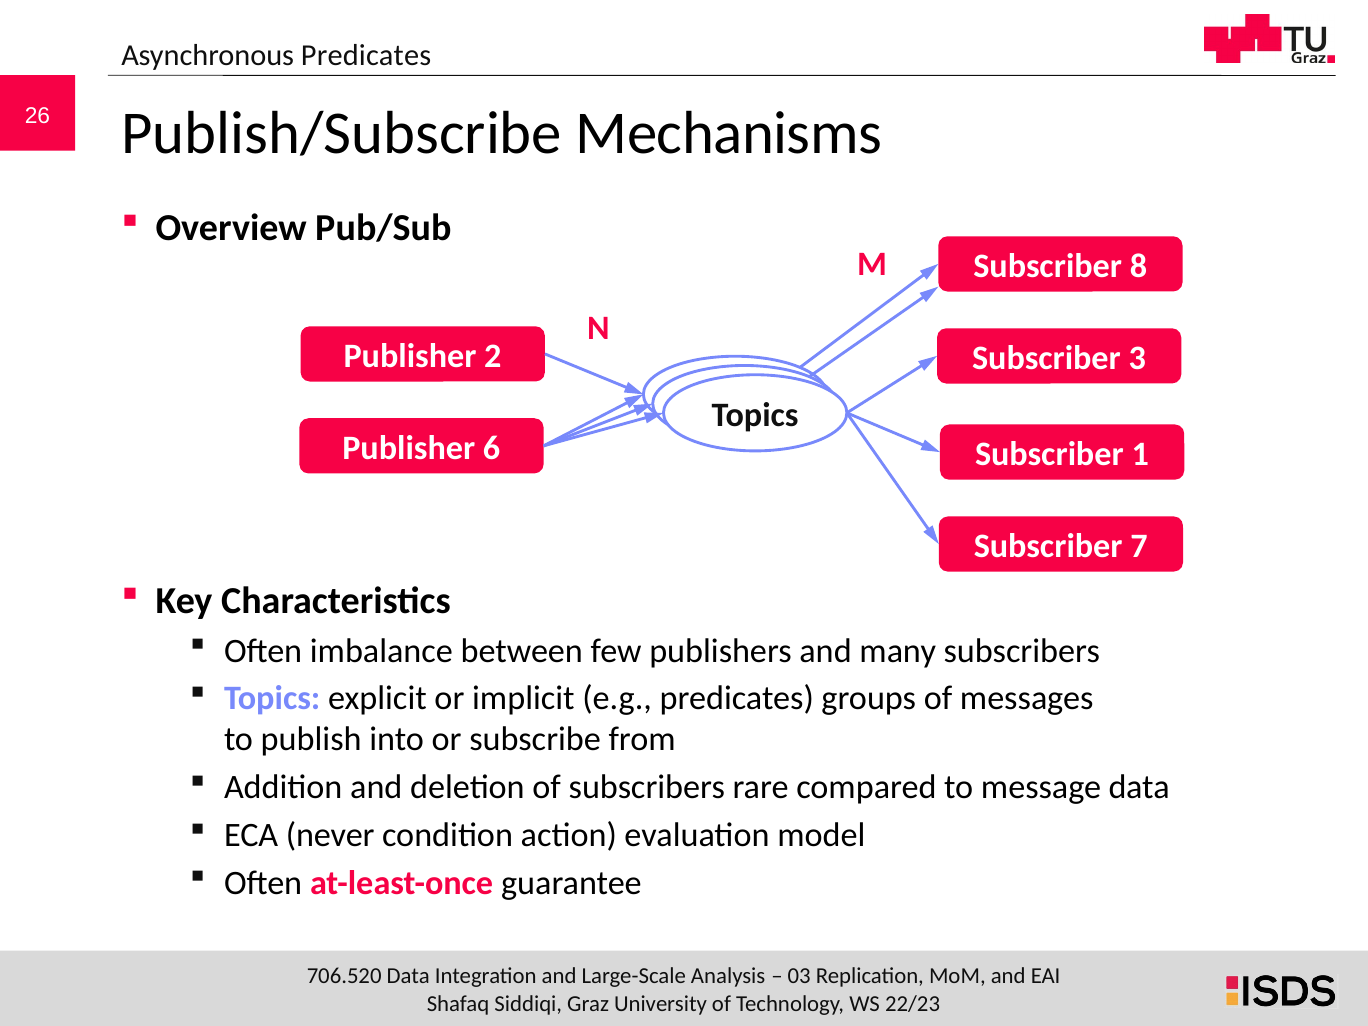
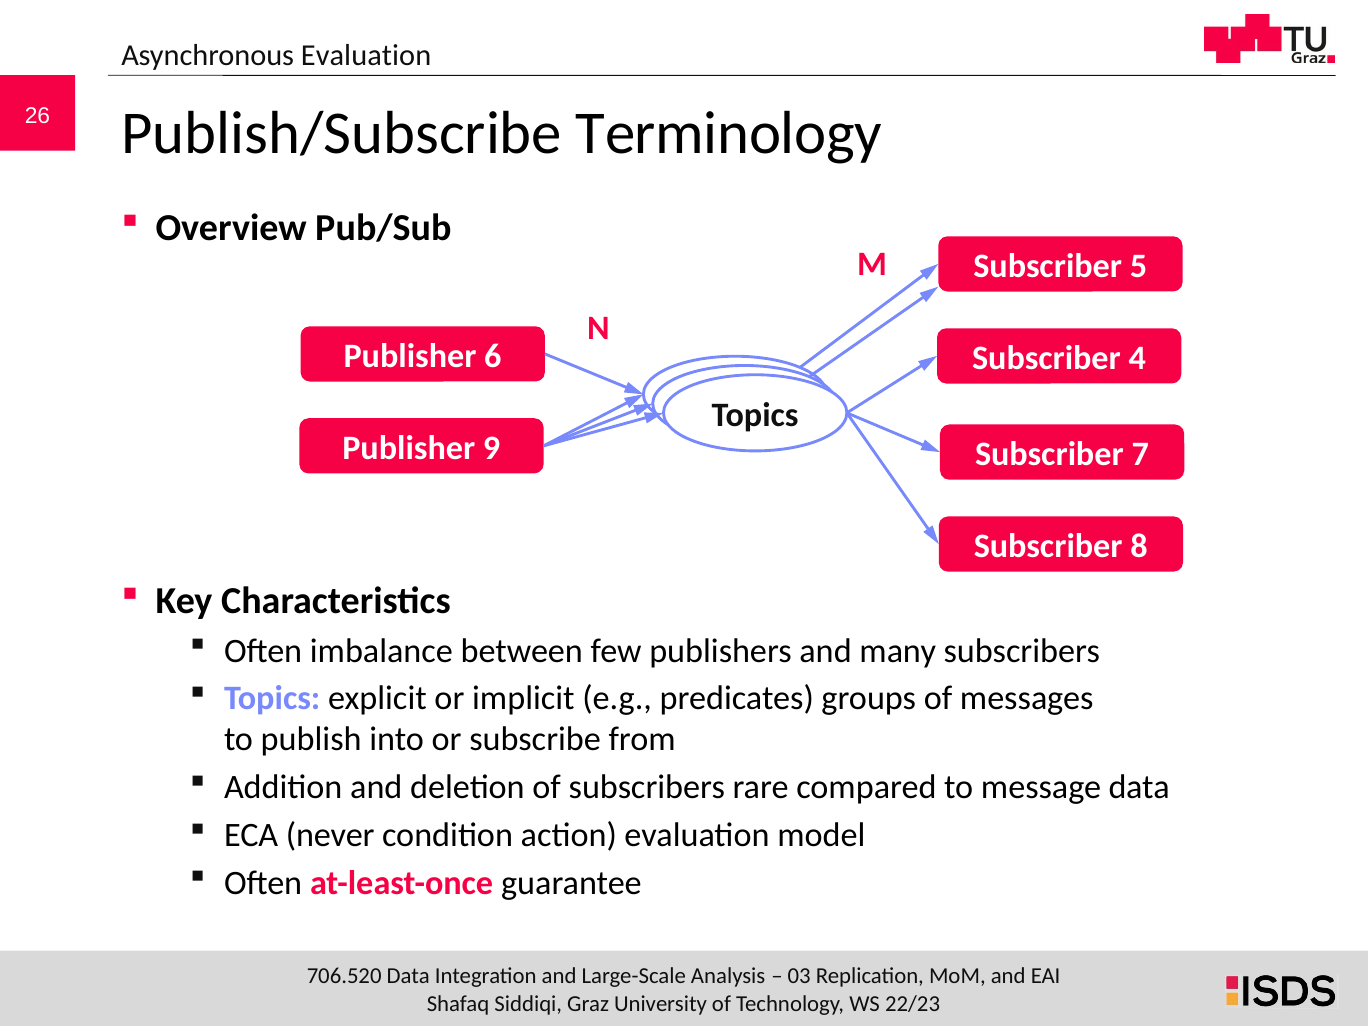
Asynchronous Predicates: Predicates -> Evaluation
Mechanisms: Mechanisms -> Terminology
8: 8 -> 5
2: 2 -> 6
3: 3 -> 4
6: 6 -> 9
1: 1 -> 7
7: 7 -> 8
